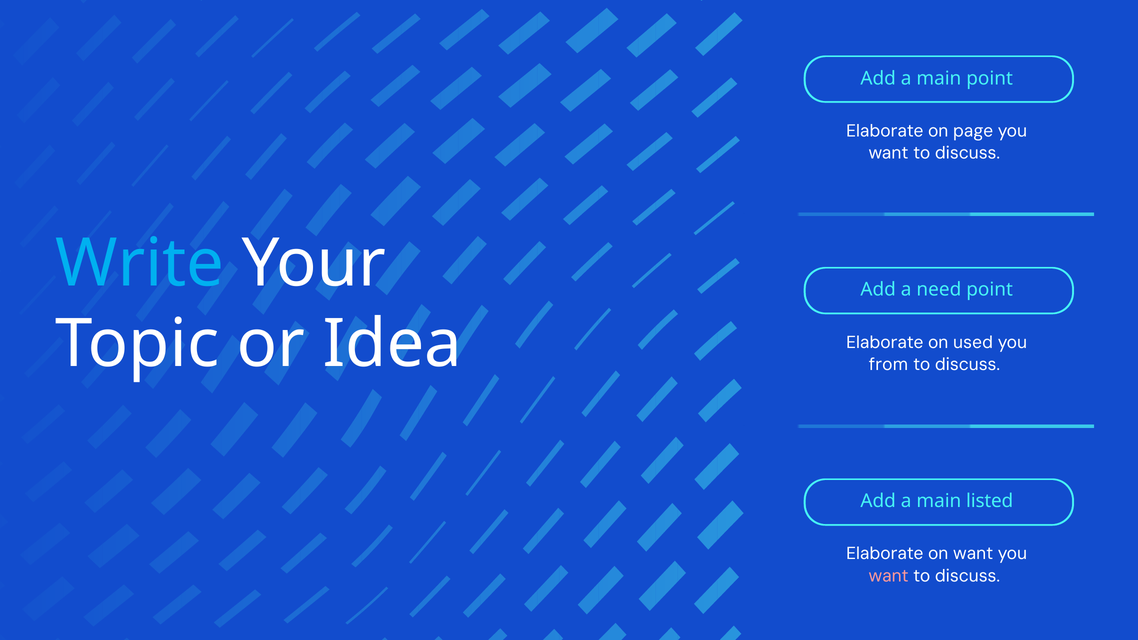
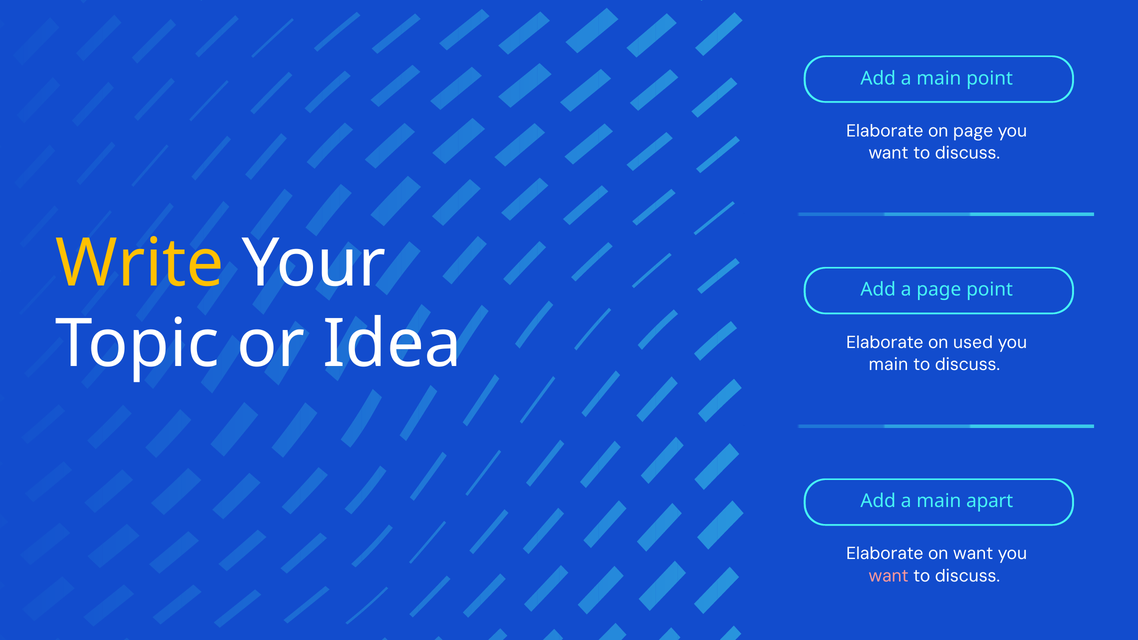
Write colour: light blue -> yellow
a need: need -> page
from at (888, 365): from -> main
listed: listed -> apart
